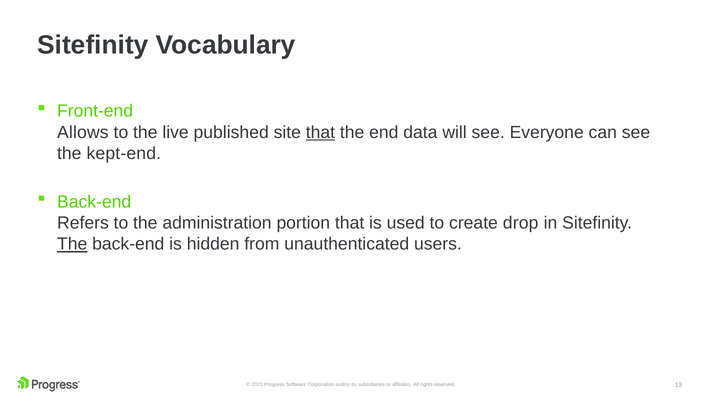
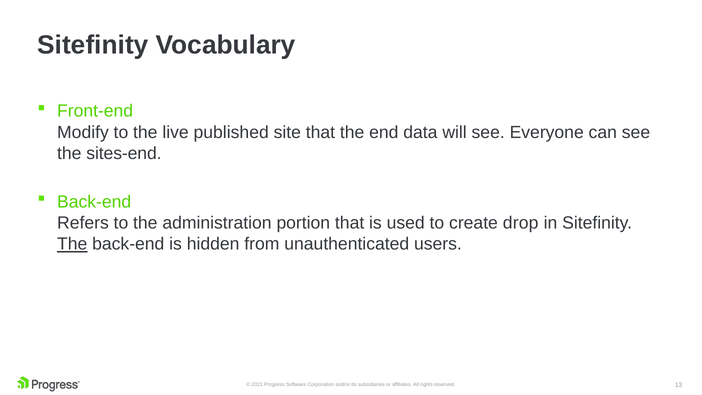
Allows: Allows -> Modify
that at (320, 132) underline: present -> none
kept-end: kept-end -> sites-end
